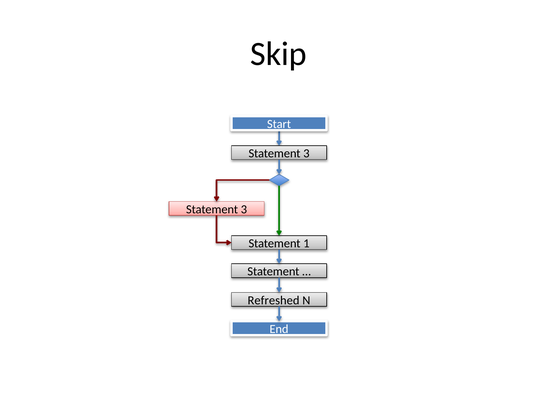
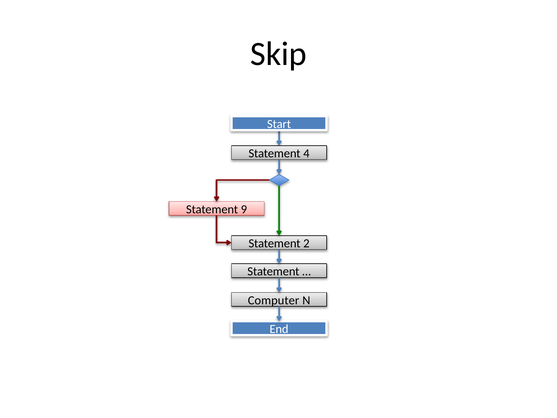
3 at (306, 153): 3 -> 4
3 at (244, 209): 3 -> 9
1: 1 -> 2
Refreshed: Refreshed -> Computer
